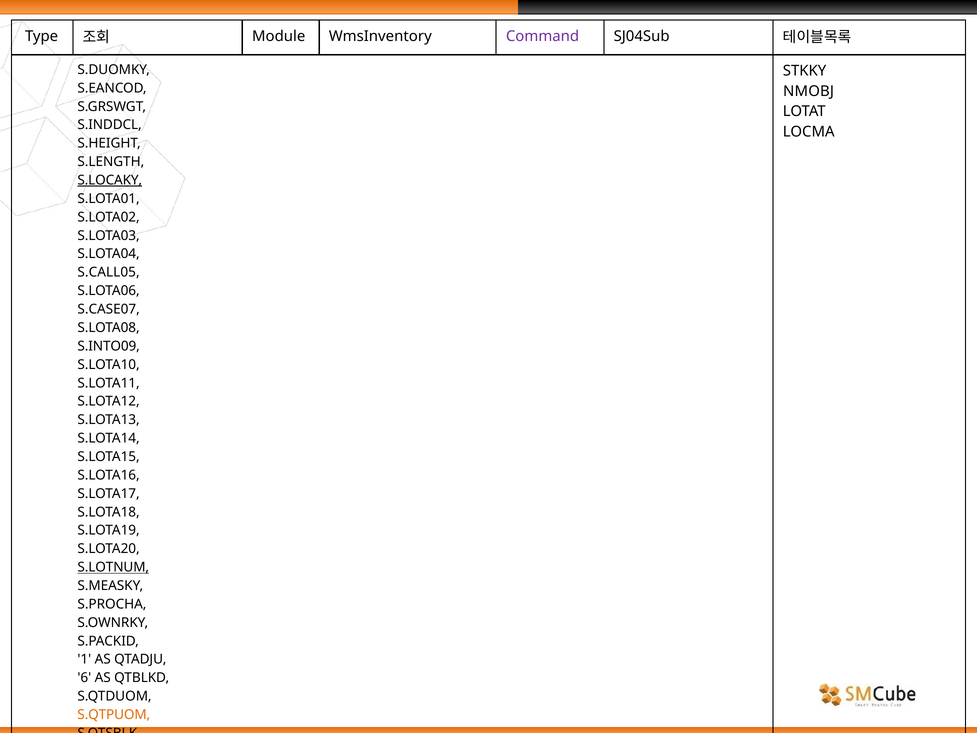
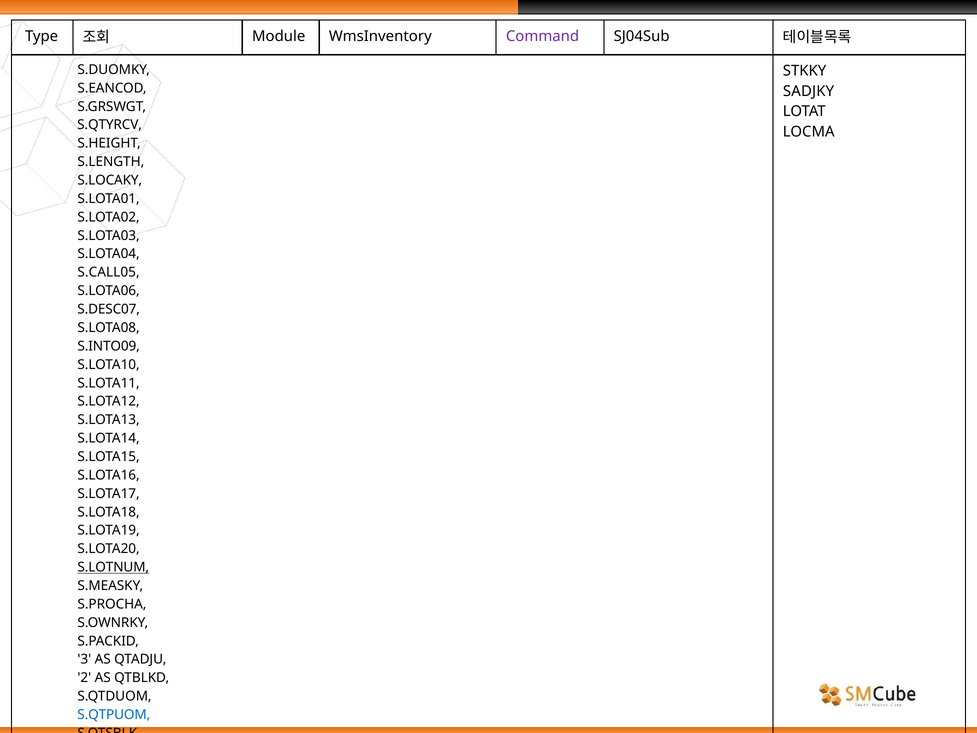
NMOBJ: NMOBJ -> SADJKY
S.INDDCL: S.INDDCL -> S.QTYRCV
S.LOCAKY underline: present -> none
S.CASE07: S.CASE07 -> S.DESC07
1: 1 -> 3
6: 6 -> 2
S.QTPUOM colour: orange -> blue
